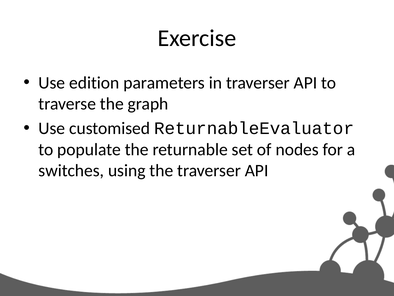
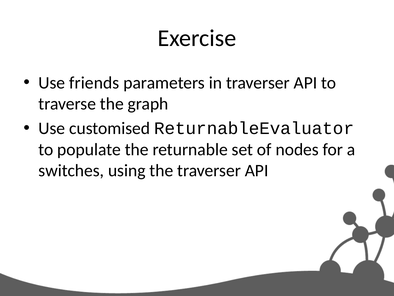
edition: edition -> friends
